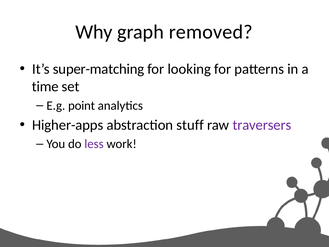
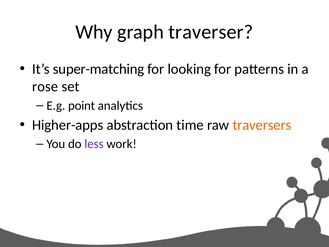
removed: removed -> traverser
time: time -> rose
stuff: stuff -> time
traversers colour: purple -> orange
